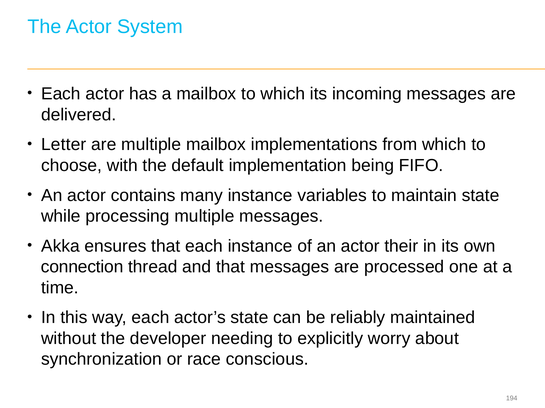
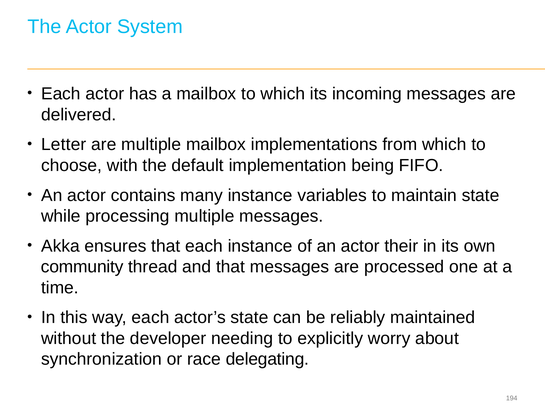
connection: connection -> community
conscious: conscious -> delegating
